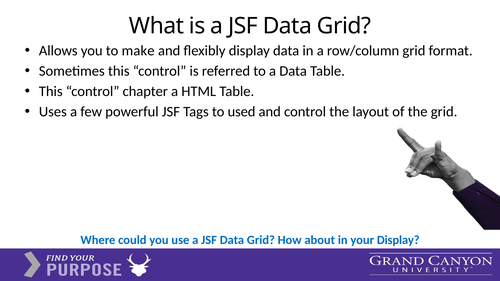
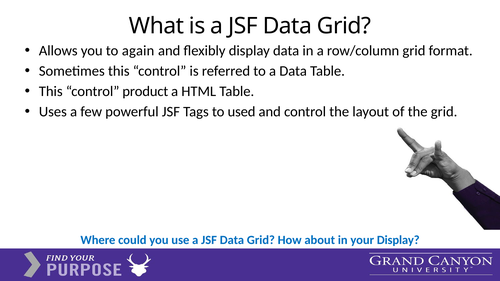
make: make -> again
chapter: chapter -> product
